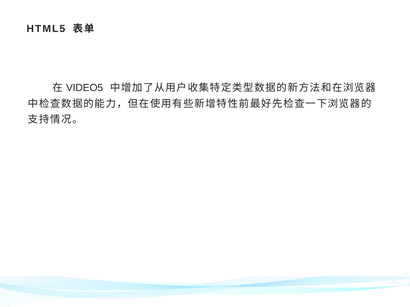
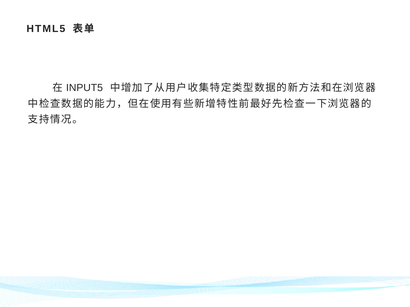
VIDEO5: VIDEO5 -> INPUT5
